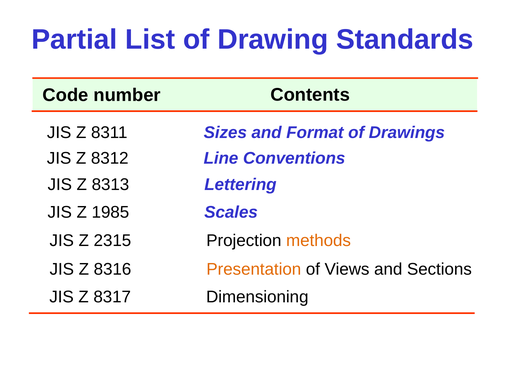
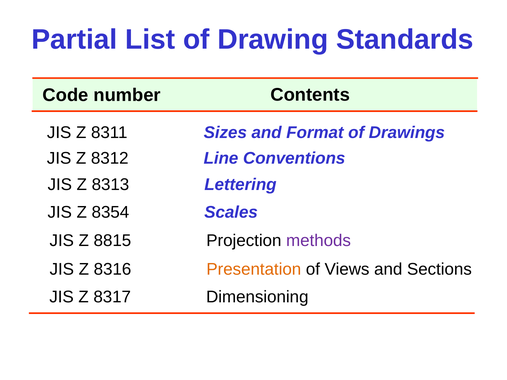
1985: 1985 -> 8354
2315: 2315 -> 8815
methods colour: orange -> purple
